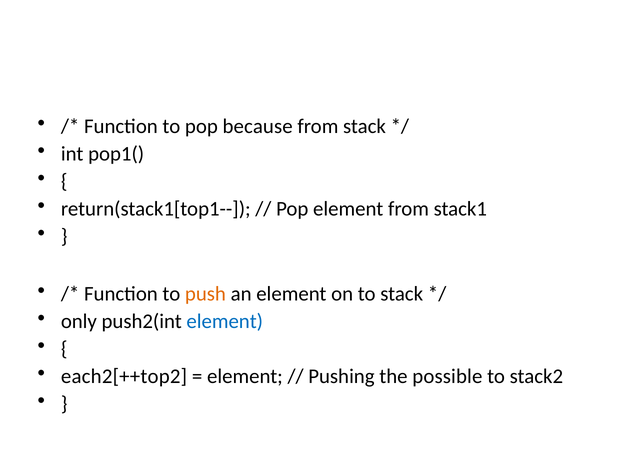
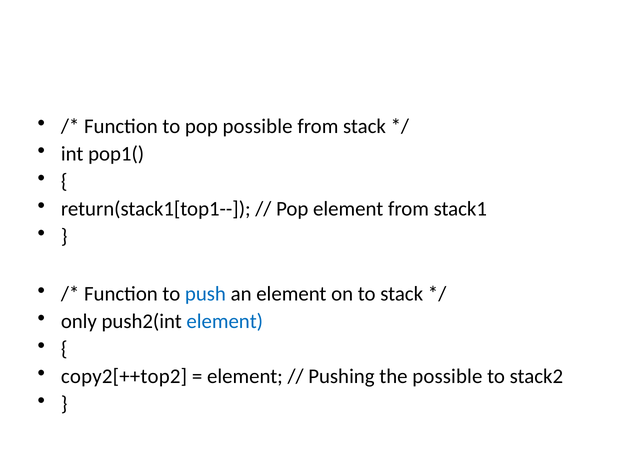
pop because: because -> possible
push colour: orange -> blue
each2[++top2: each2[++top2 -> copy2[++top2
